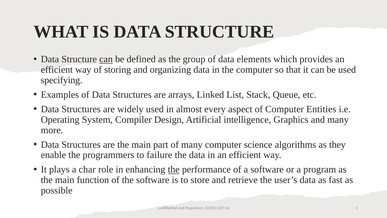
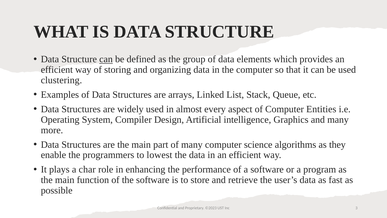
specifying: specifying -> clustering
failure: failure -> lowest
the at (174, 169) underline: present -> none
